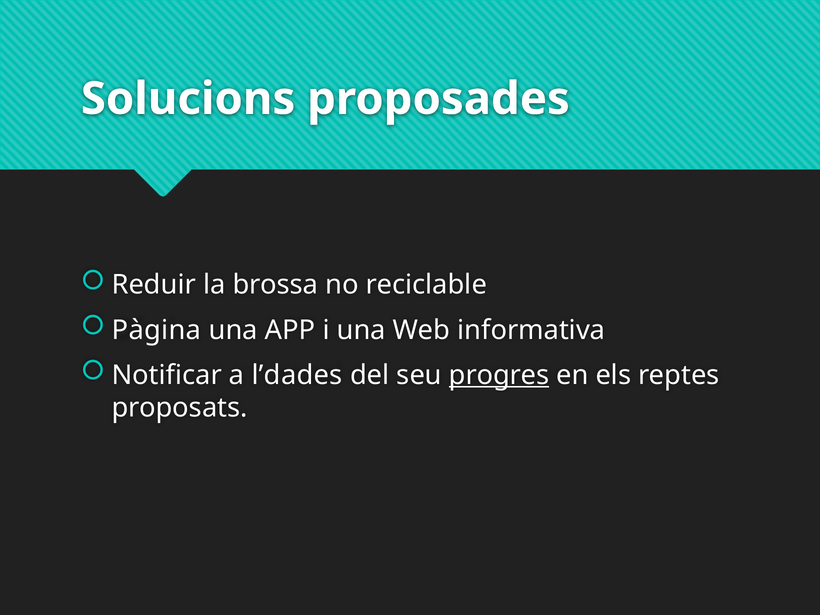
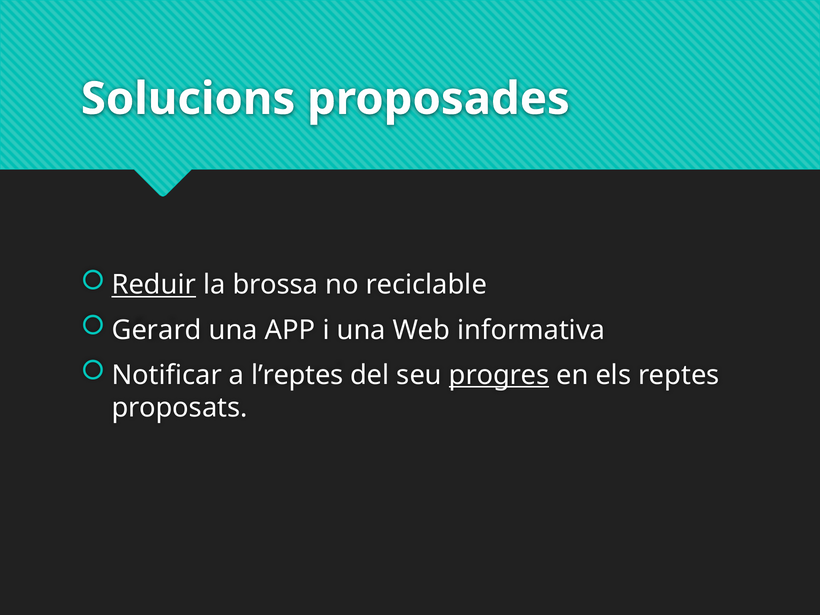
Reduir underline: none -> present
Pàgina: Pàgina -> Gerard
l’dades: l’dades -> l’reptes
